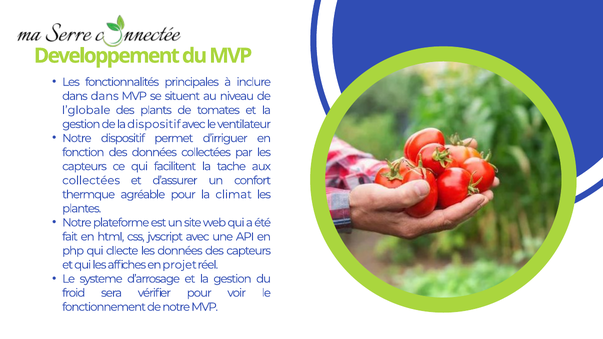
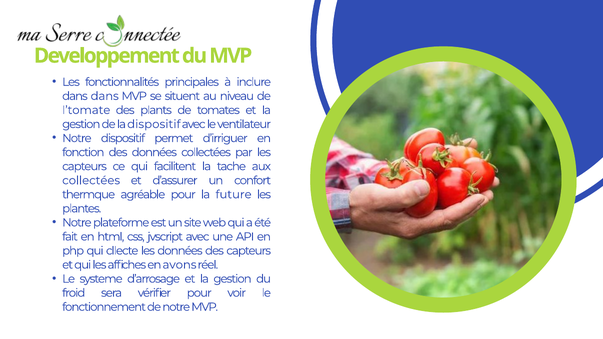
l’globale: l’globale -> l’tomate
climat: climat -> future
projet: projet -> avons
